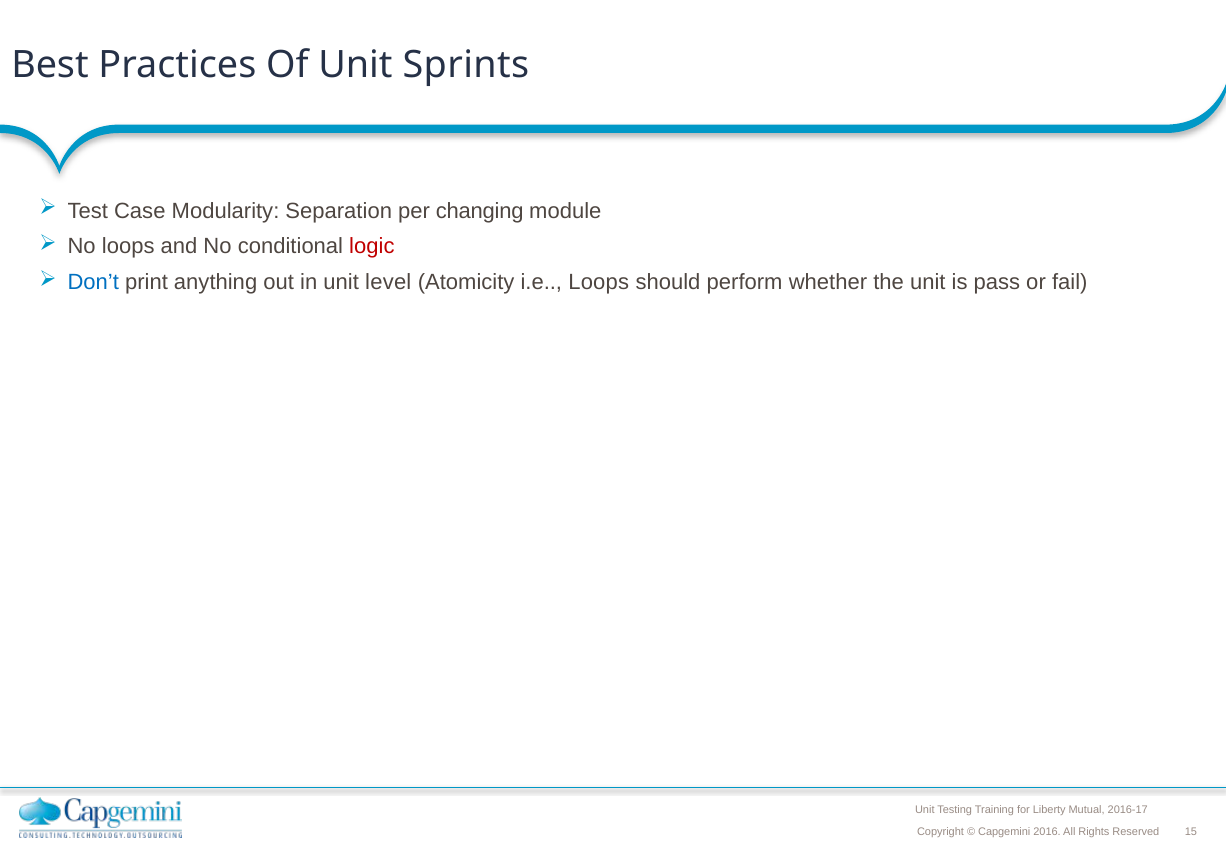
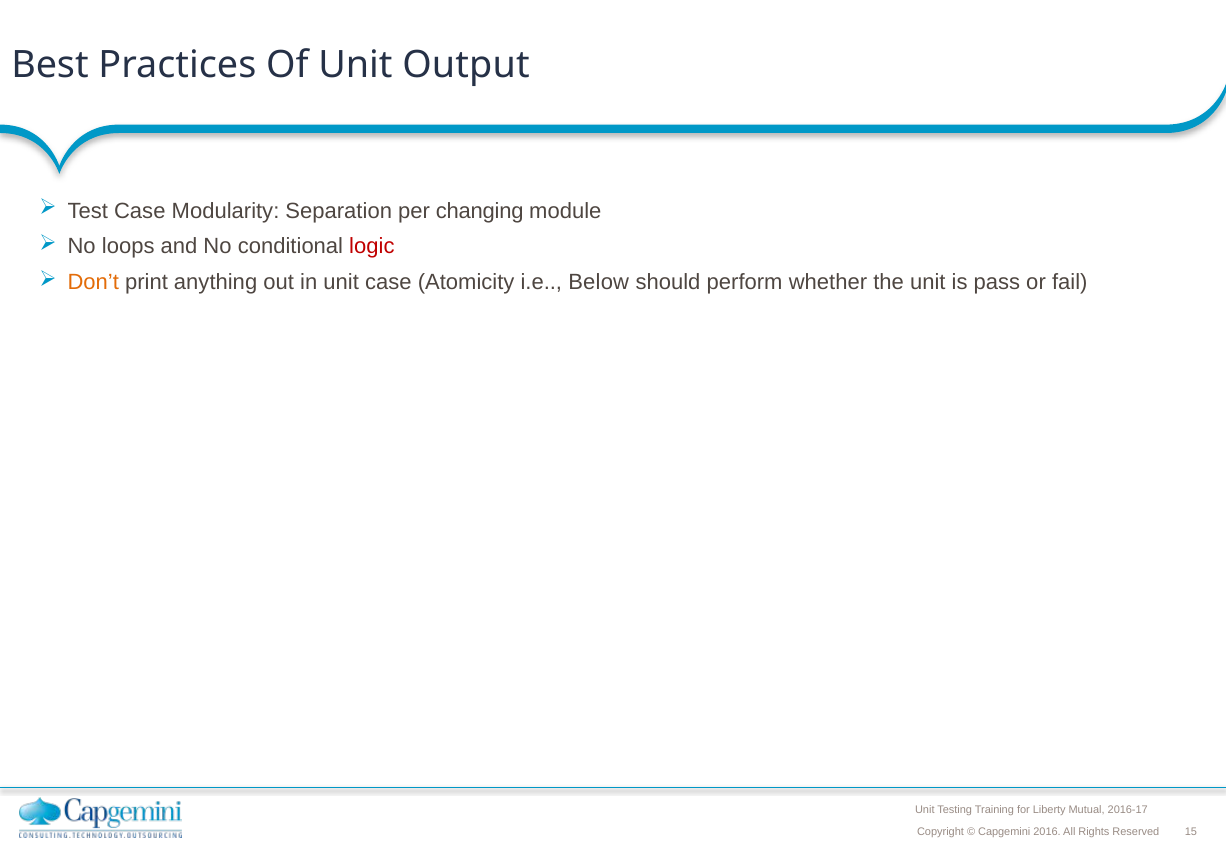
Sprints: Sprints -> Output
Don’t colour: blue -> orange
unit level: level -> case
i.e Loops: Loops -> Below
